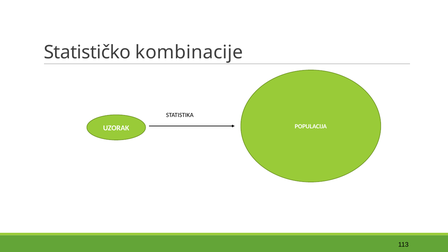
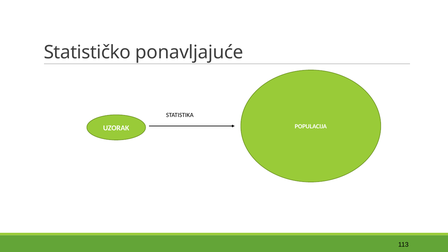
kombinacije: kombinacije -> ponavljajuće
